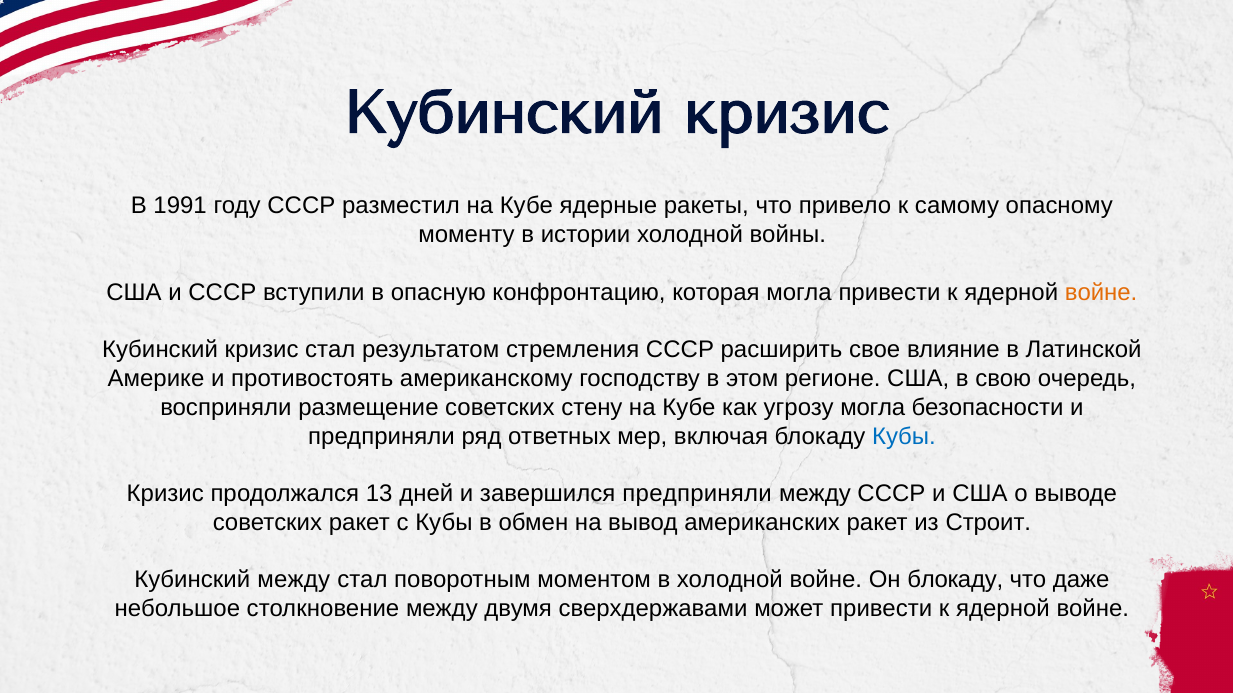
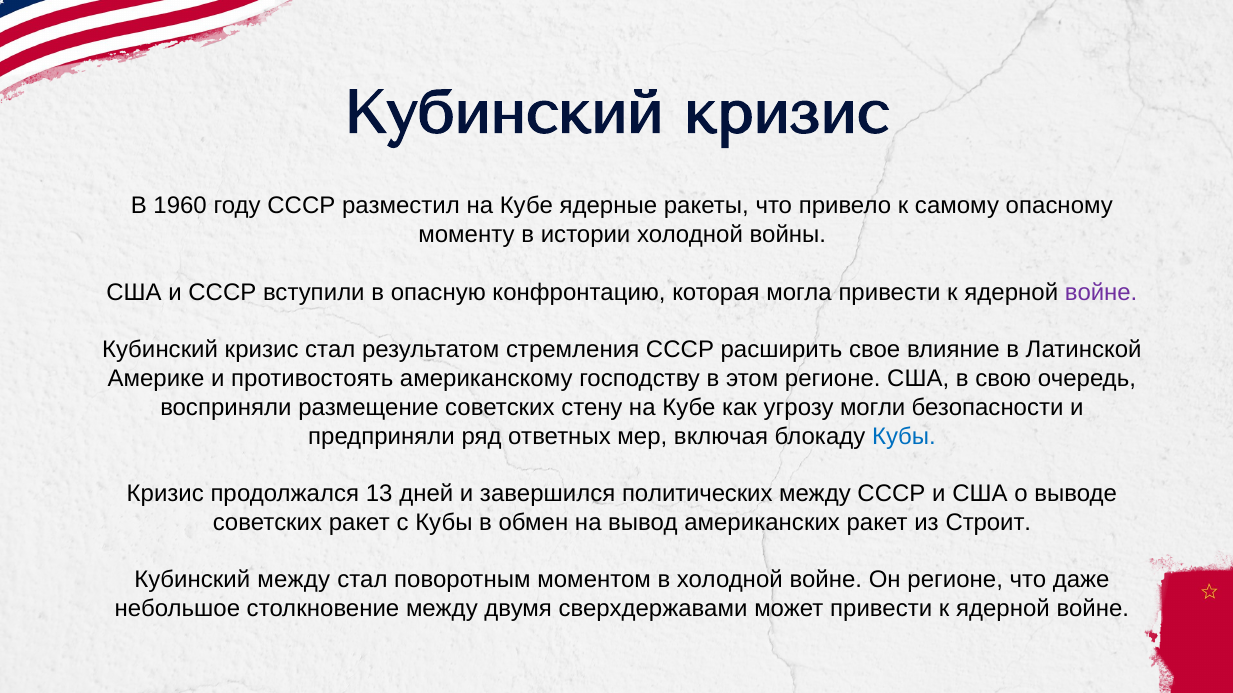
1991: 1991 -> 1960
войне at (1101, 293) colour: orange -> purple
угрозу могла: могла -> могли
завершился предприняли: предприняли -> политических
Он блокаду: блокаду -> регионе
